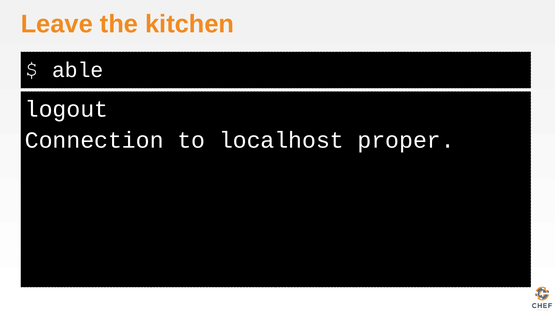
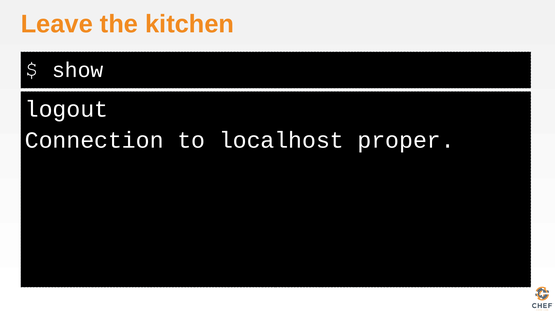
able: able -> show
